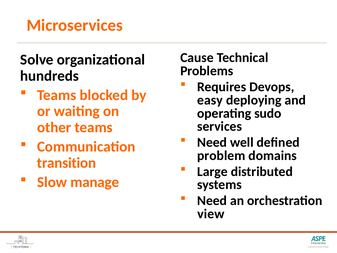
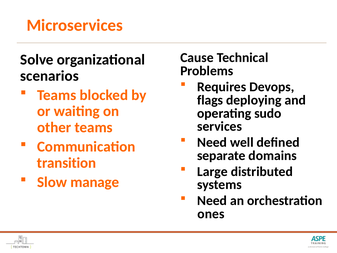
hundreds: hundreds -> scenarios
easy: easy -> flags
problem: problem -> separate
view: view -> ones
